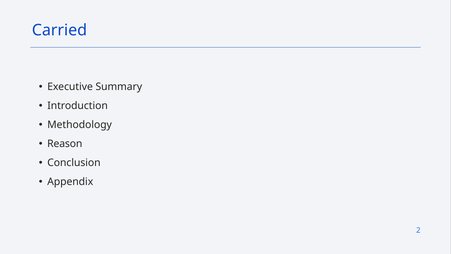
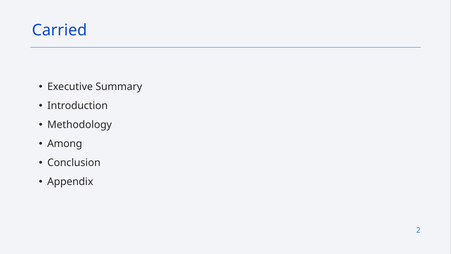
Reason: Reason -> Among
